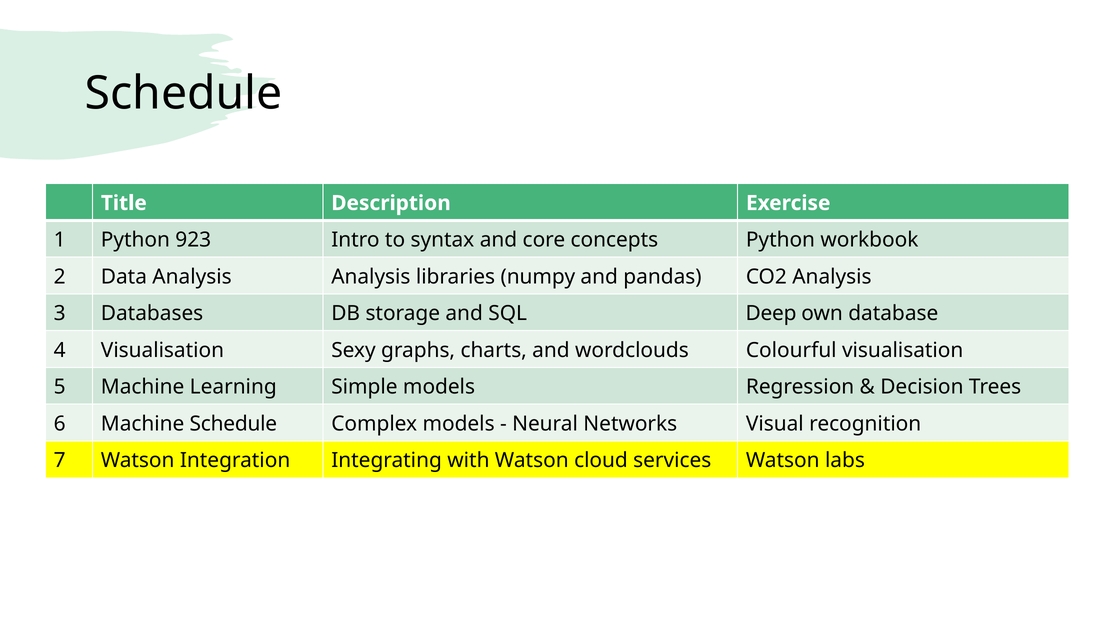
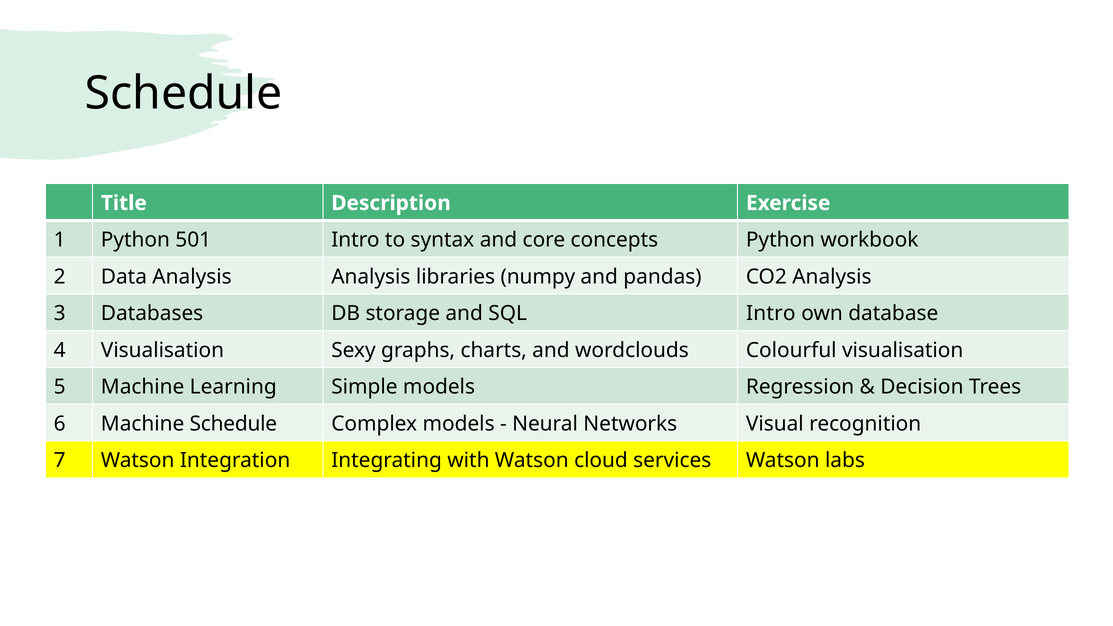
923: 923 -> 501
SQL Deep: Deep -> Intro
